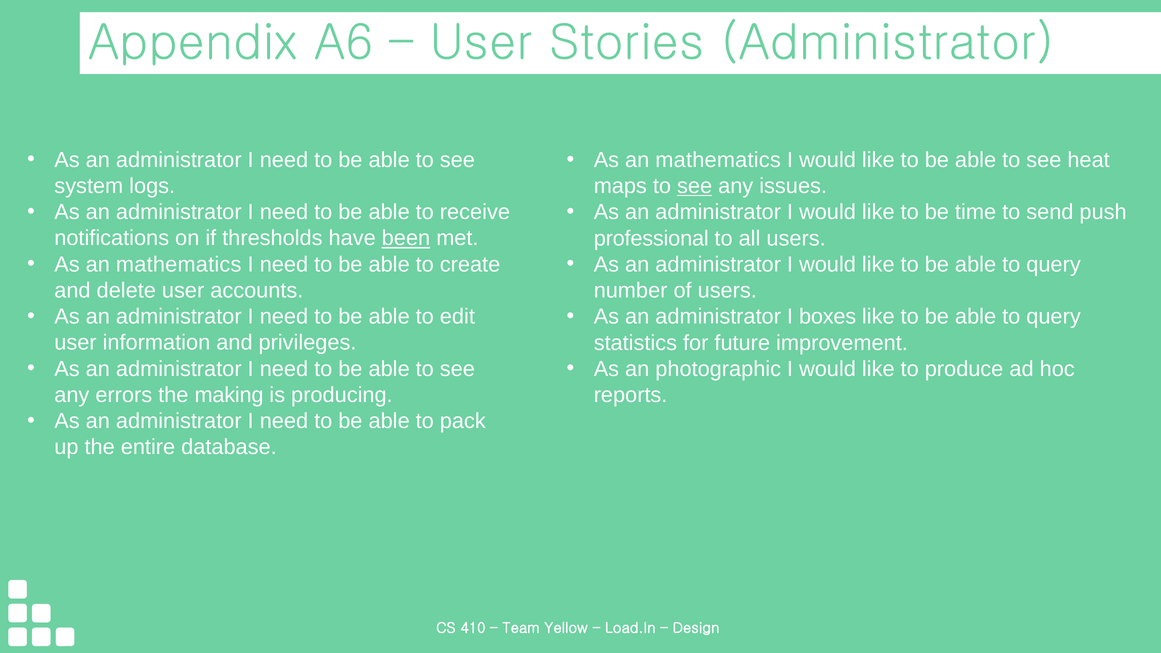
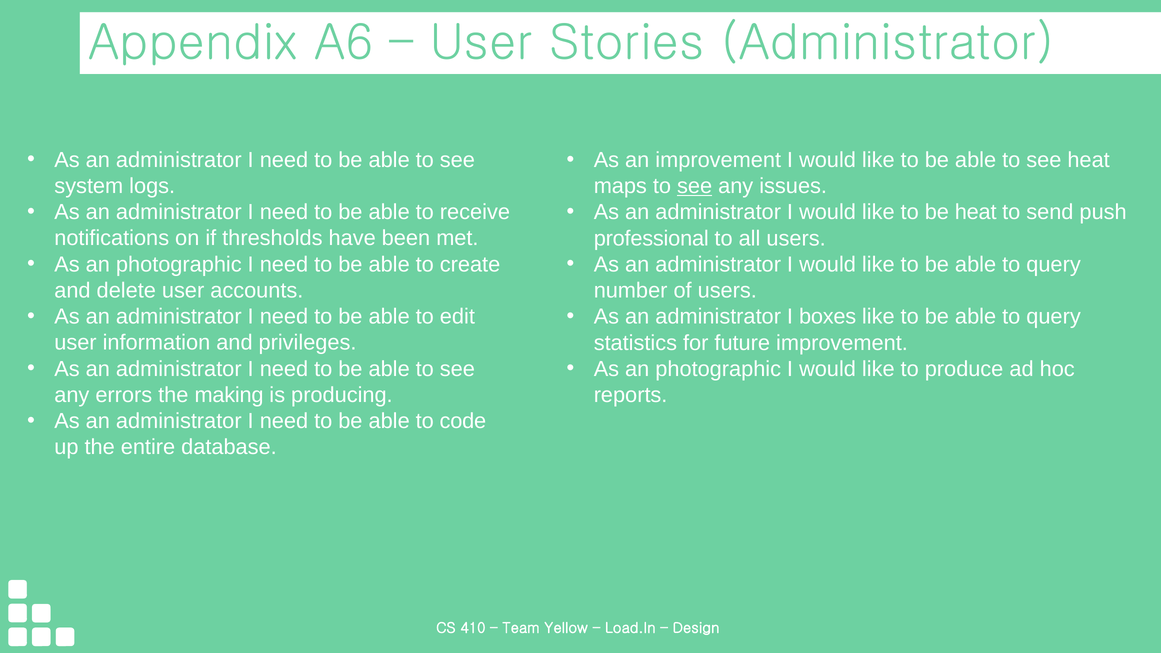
mathematics at (718, 160): mathematics -> improvement
be time: time -> heat
been underline: present -> none
mathematics at (179, 264): mathematics -> photographic
pack: pack -> code
